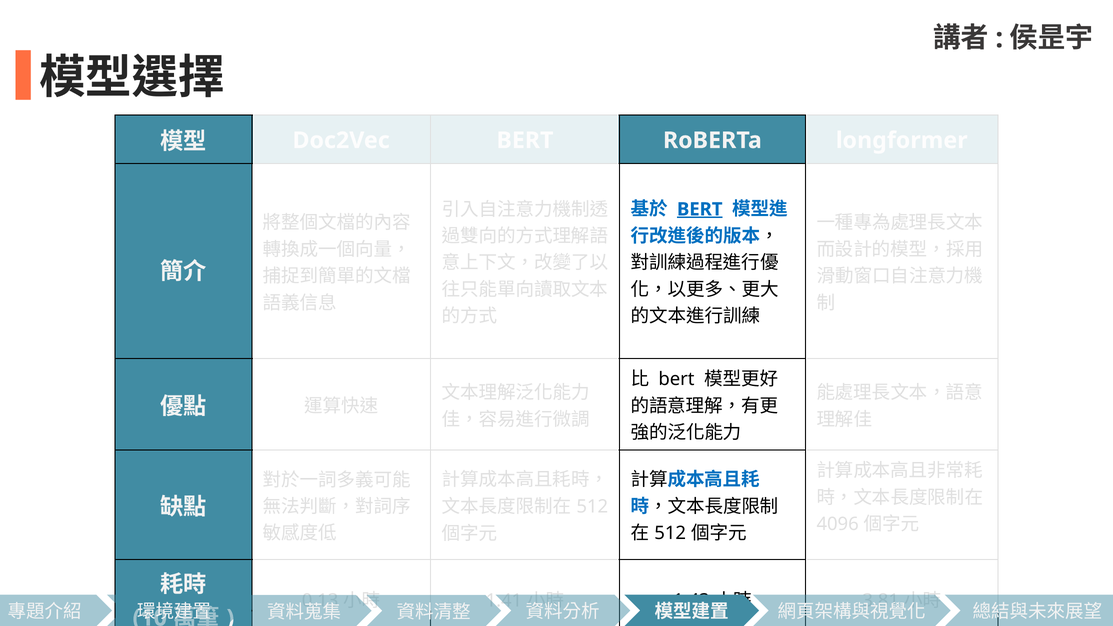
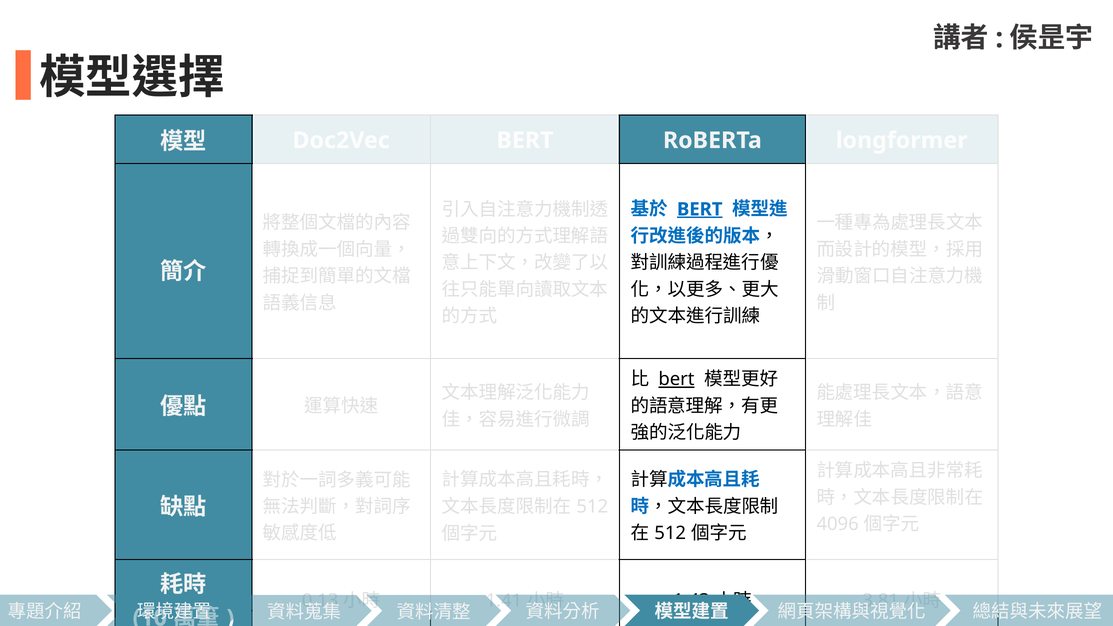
bert at (676, 379) underline: none -> present
